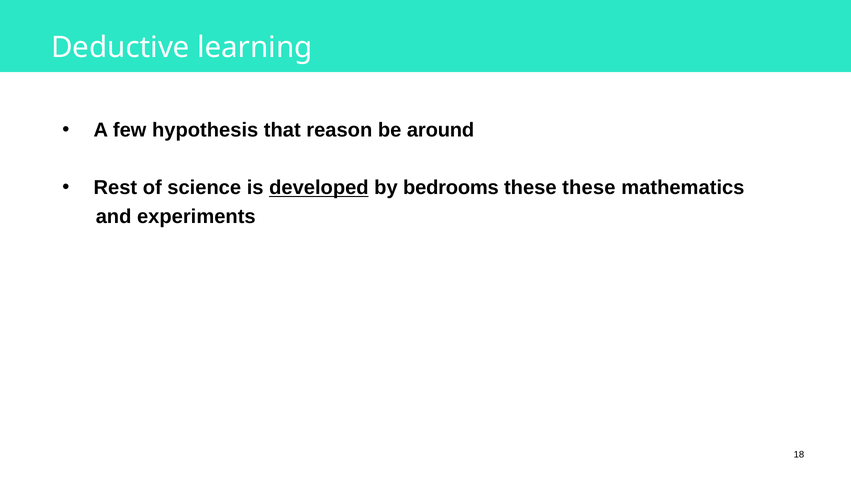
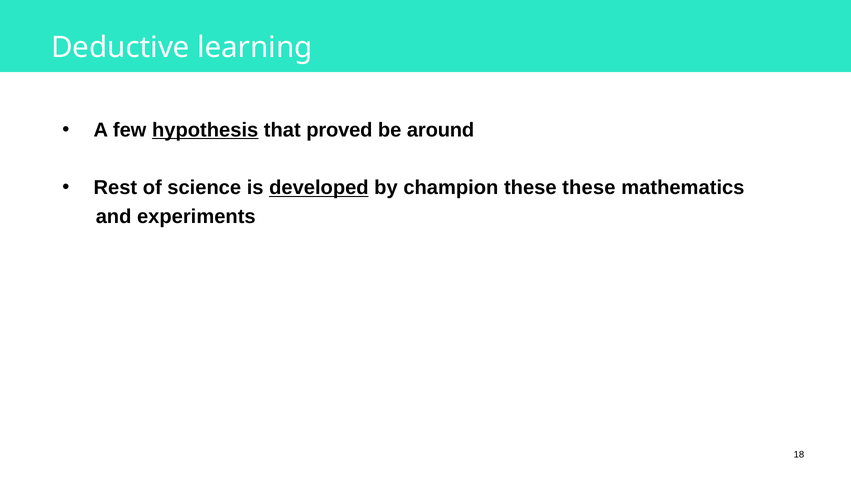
hypothesis underline: none -> present
reason: reason -> proved
bedrooms: bedrooms -> champion
